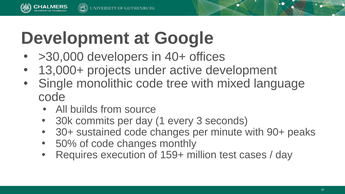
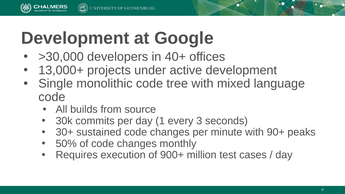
159+: 159+ -> 900+
